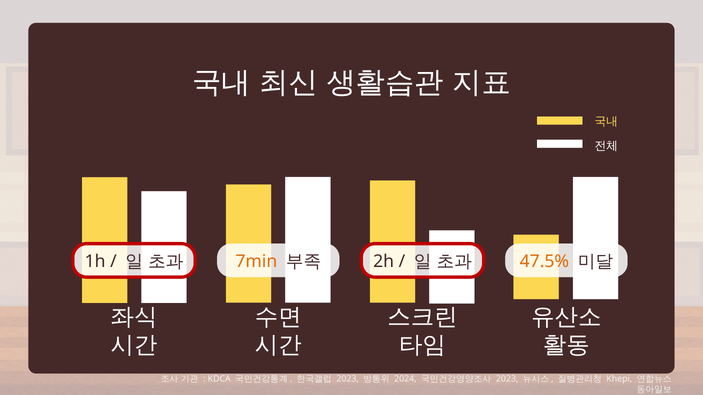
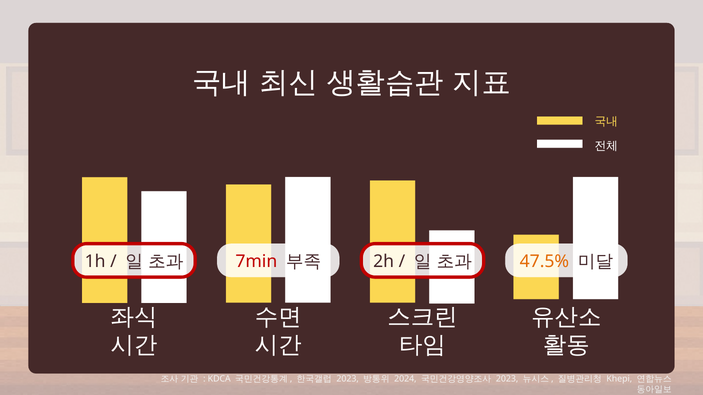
7min colour: orange -> red
